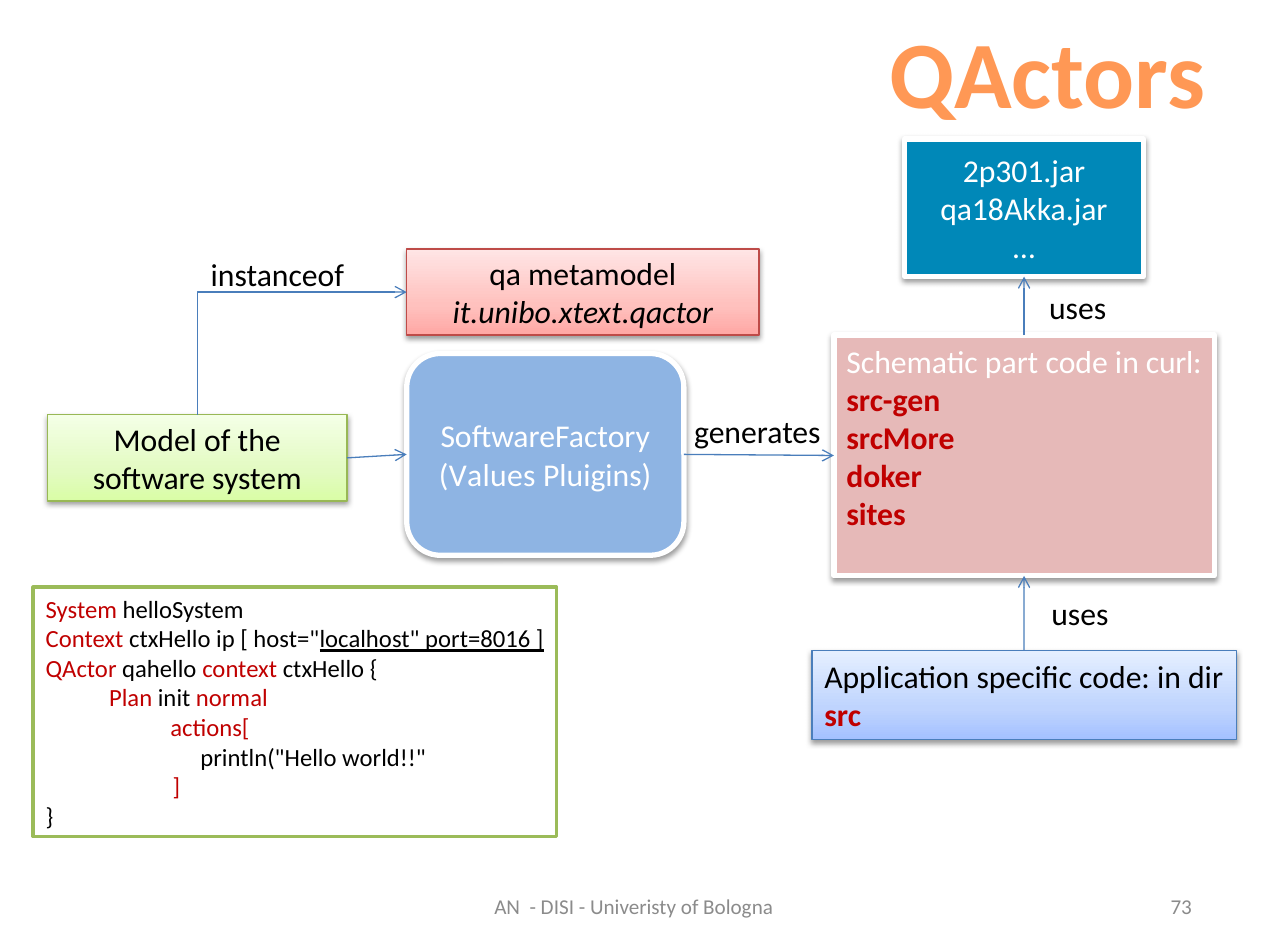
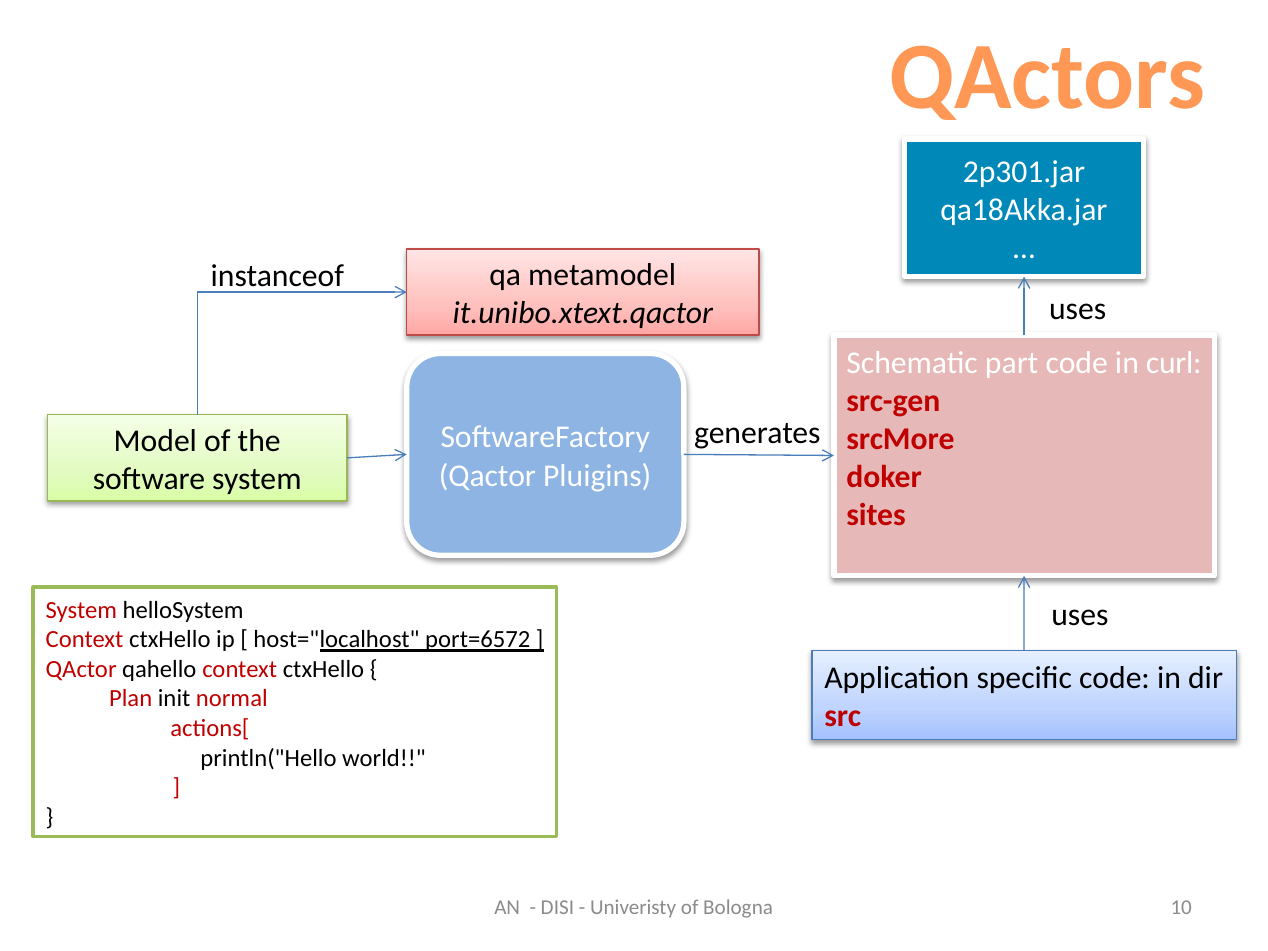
Values at (487, 476): Values -> Qactor
port=8016: port=8016 -> port=6572
73: 73 -> 10
